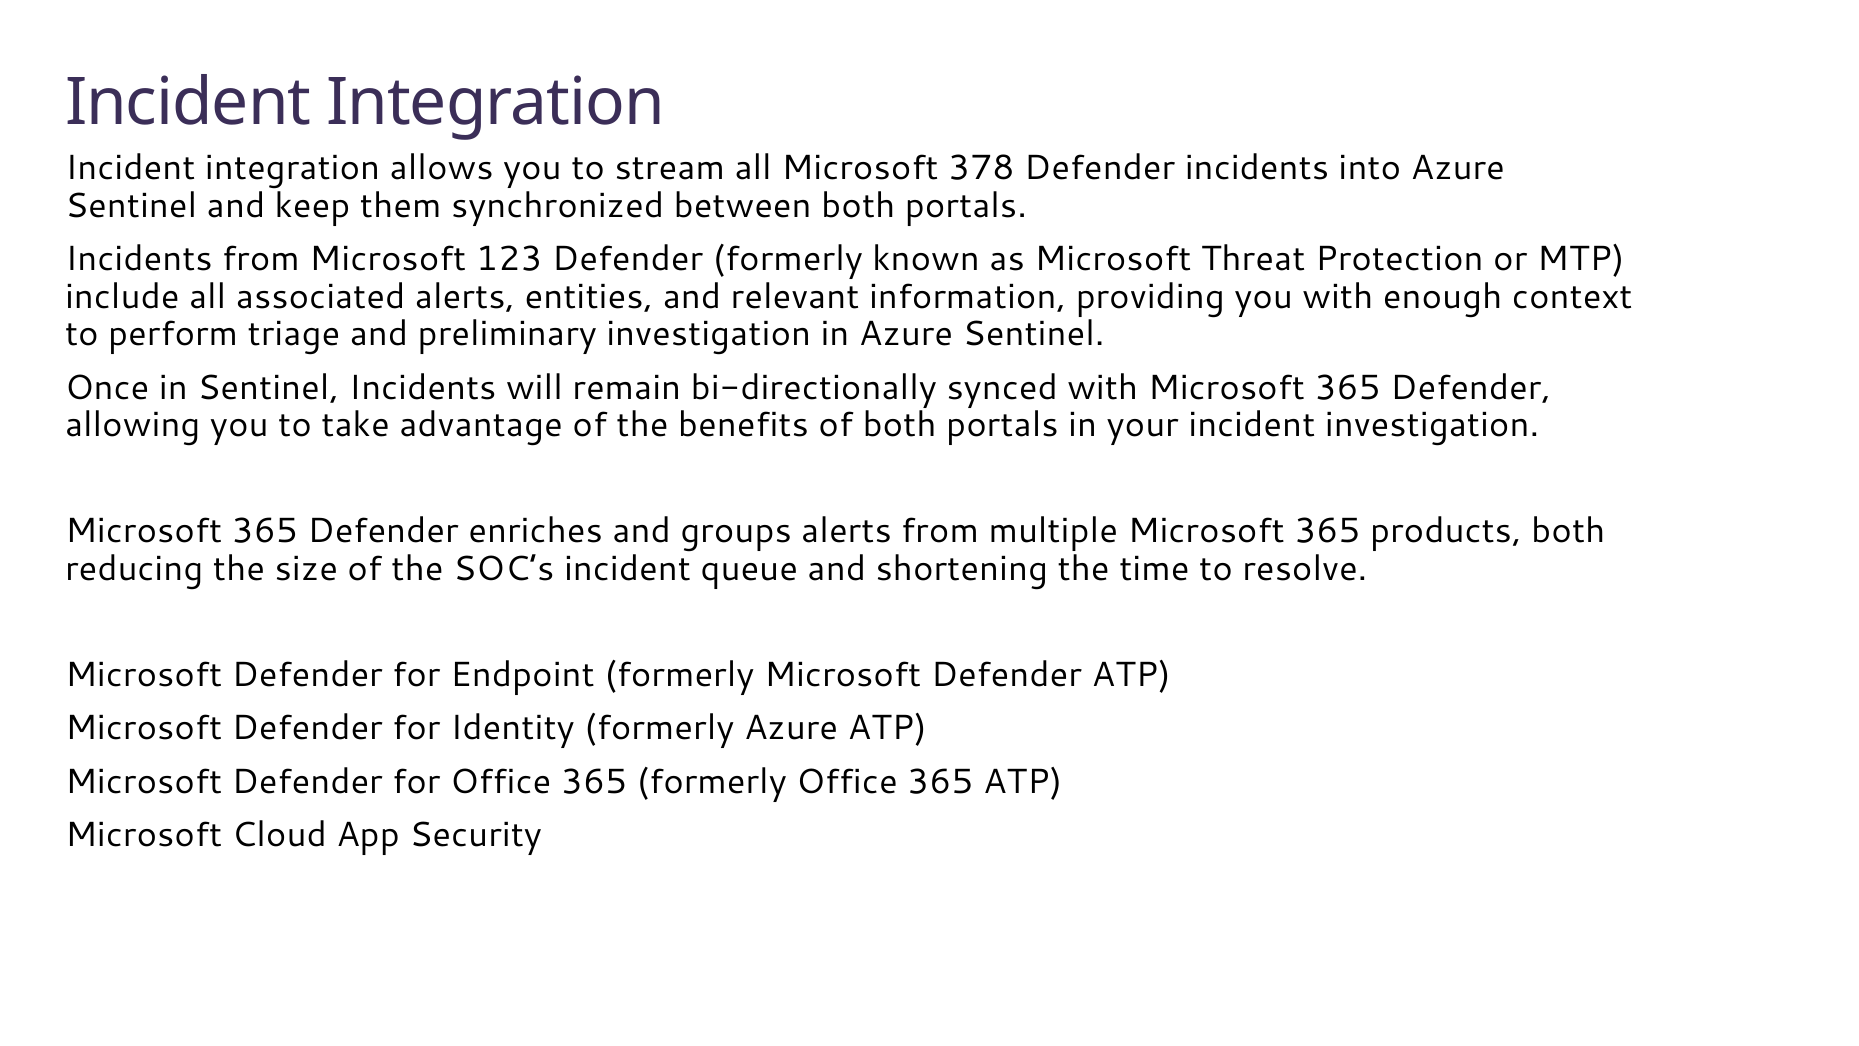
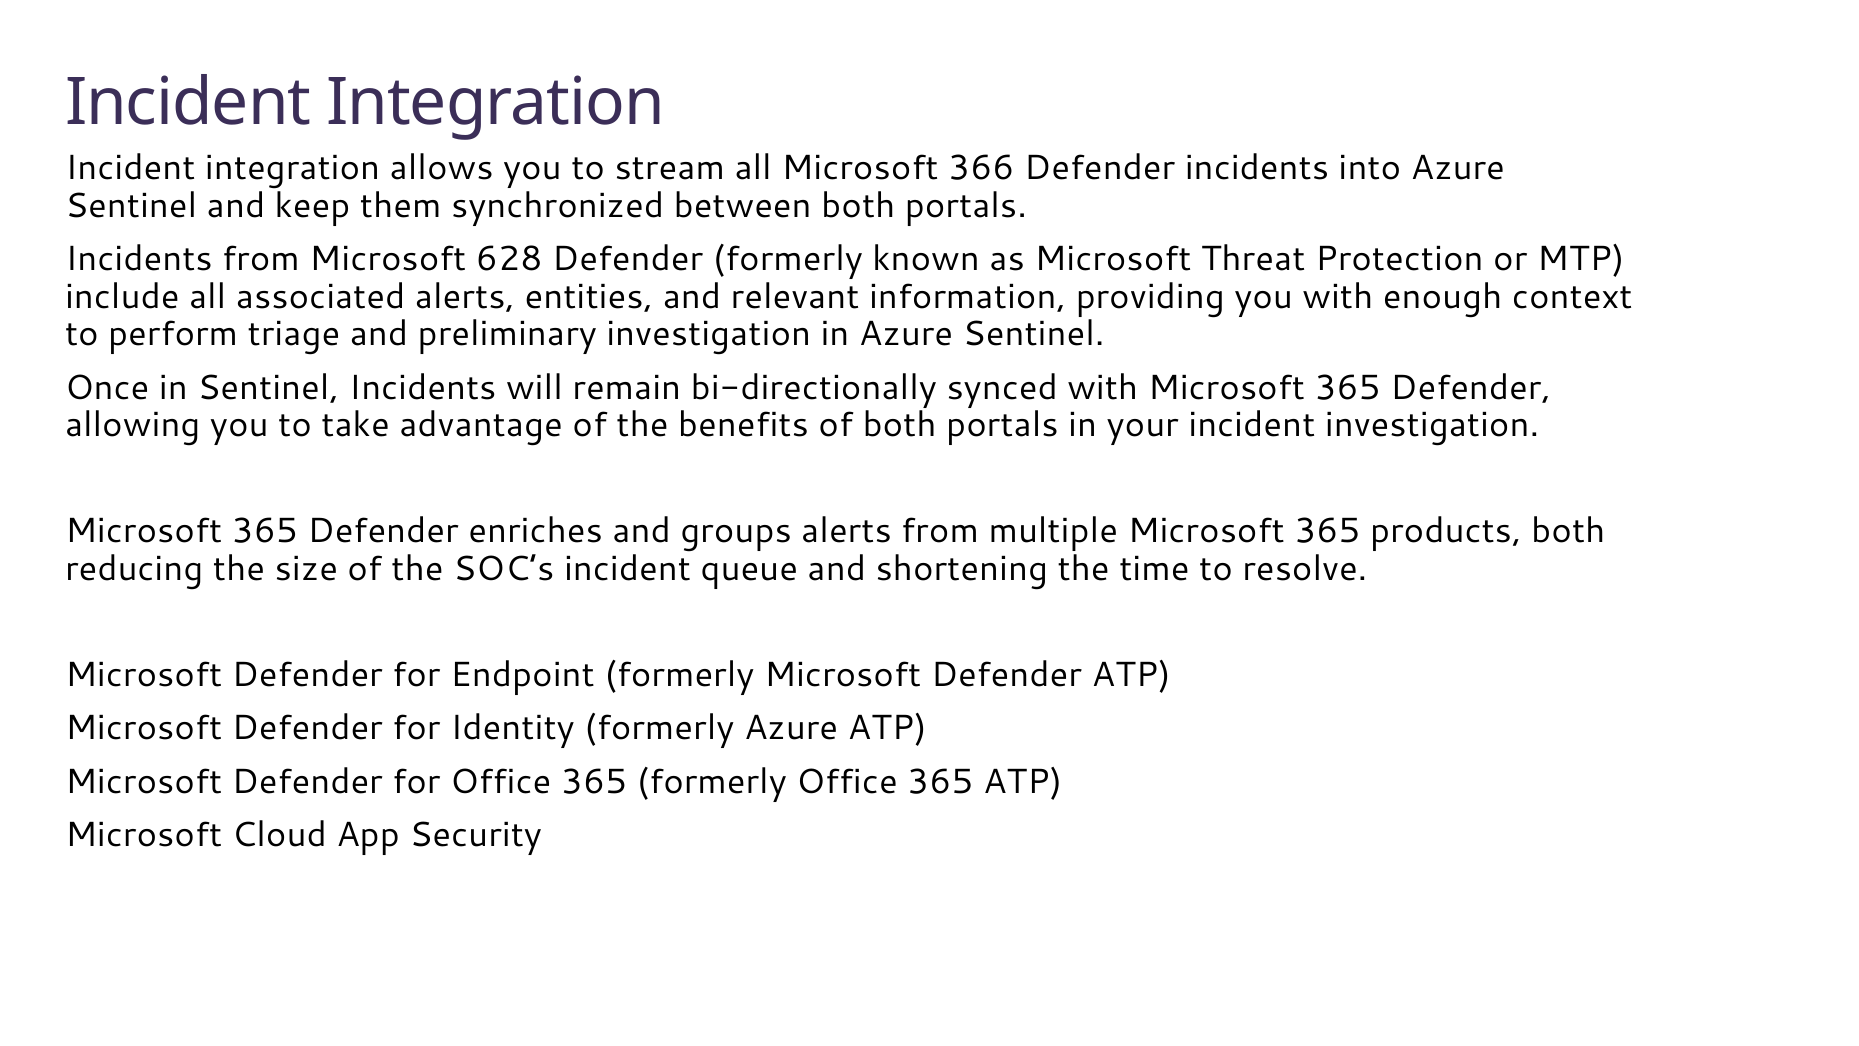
378: 378 -> 366
123: 123 -> 628
